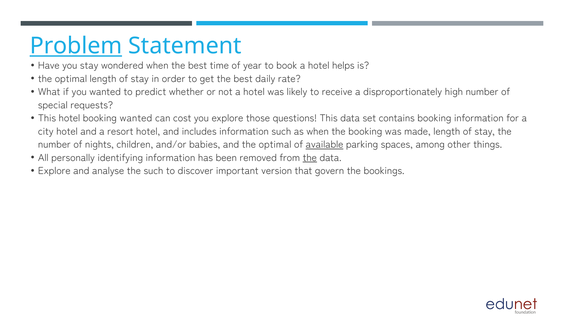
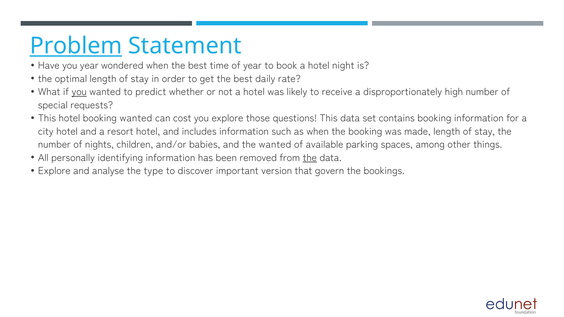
you stay: stay -> year
helps: helps -> night
you at (79, 92) underline: none -> present
and the optimal: optimal -> wanted
available underline: present -> none
the such: such -> type
